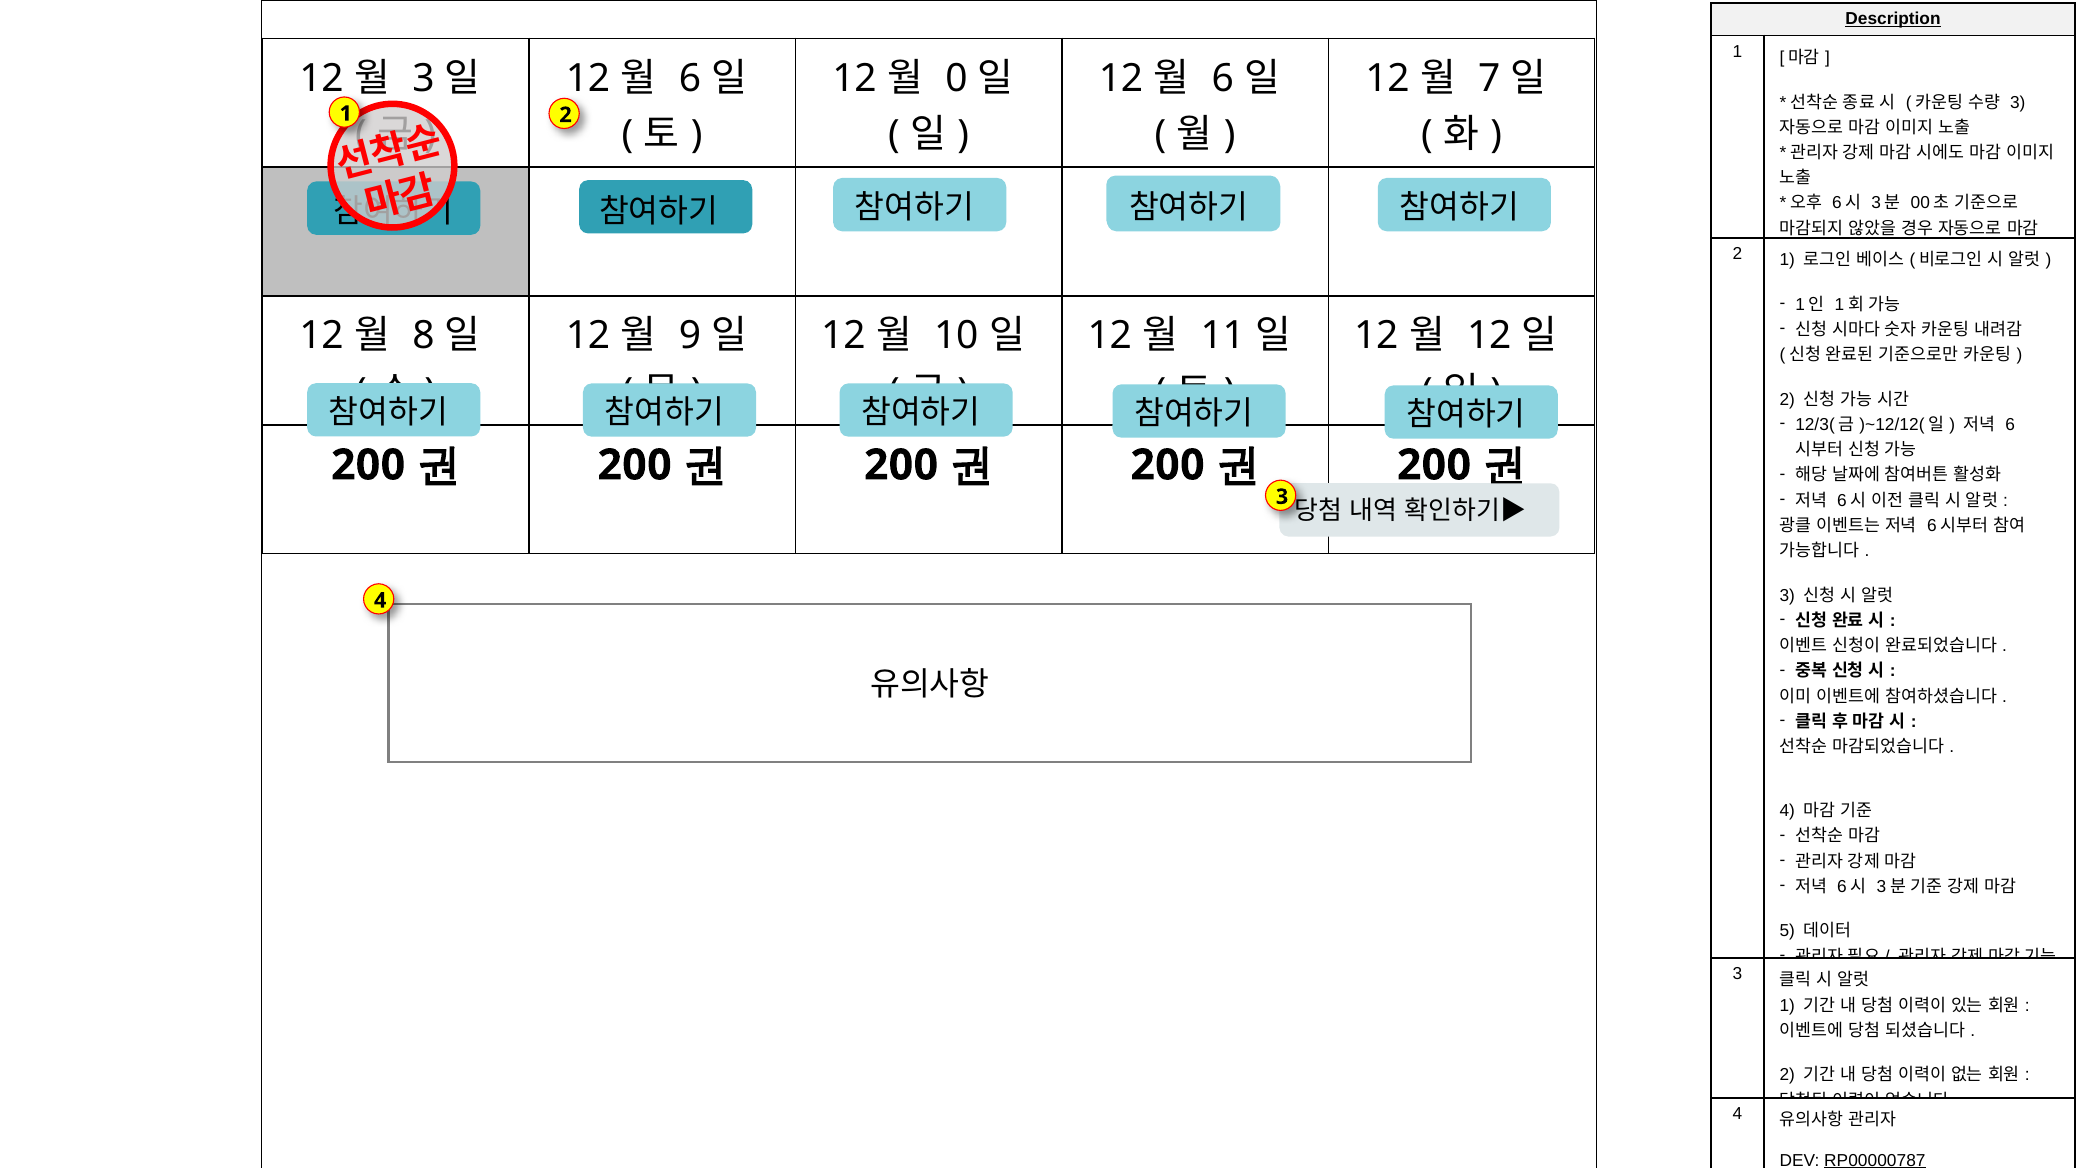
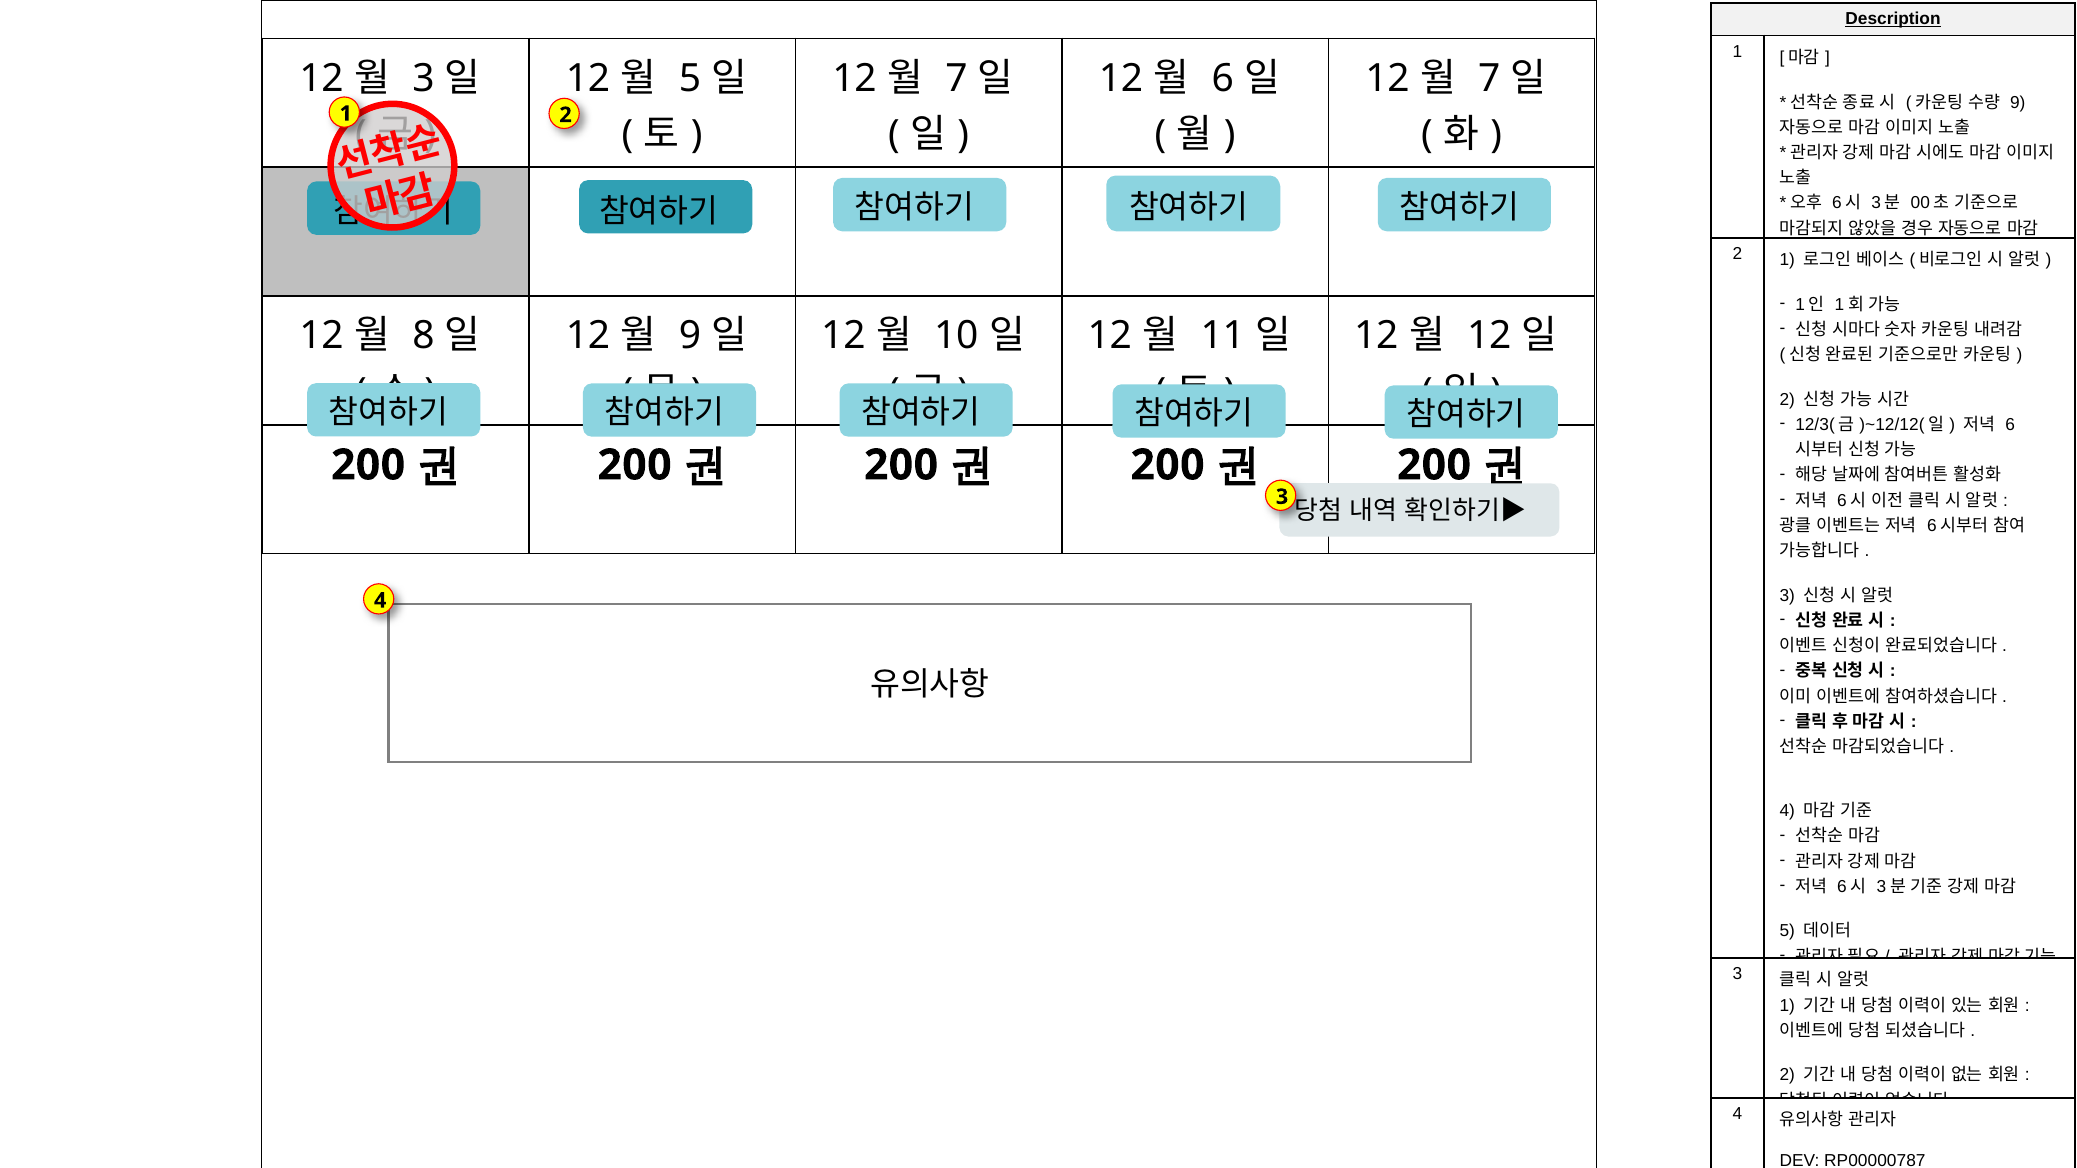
6 at (690, 79): 6 -> 5
0 at (956, 79): 0 -> 7
3 at (2018, 102): 3 -> 9
RP00000787 underline: present -> none
